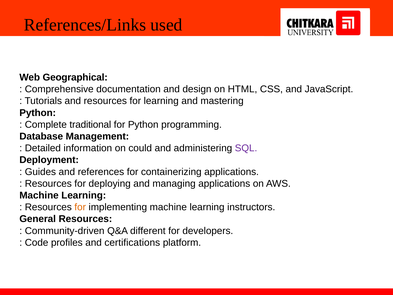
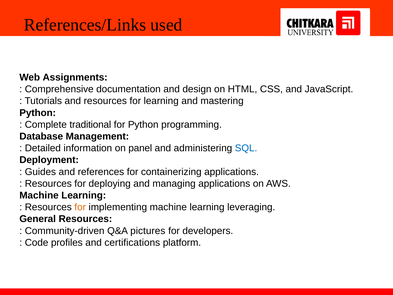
Geographical: Geographical -> Assignments
could: could -> panel
SQL colour: purple -> blue
instructors: instructors -> leveraging
different: different -> pictures
